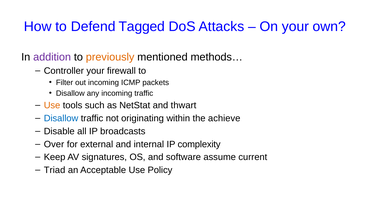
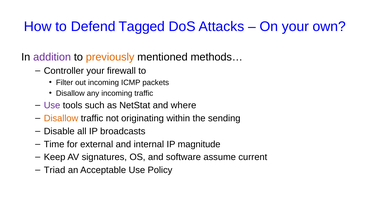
Use at (52, 105) colour: orange -> purple
thwart: thwart -> where
Disallow at (61, 118) colour: blue -> orange
achieve: achieve -> sending
Over: Over -> Time
complexity: complexity -> magnitude
